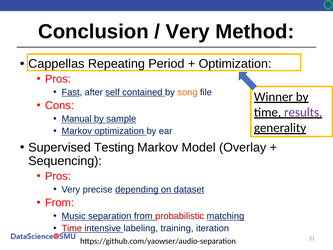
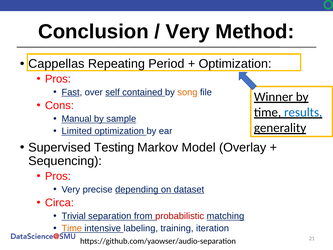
after: after -> over
results colour: purple -> blue
Markov at (77, 131): Markov -> Limited
From at (59, 203): From -> Circa
Music: Music -> Trivial
Time at (72, 228) colour: red -> orange
